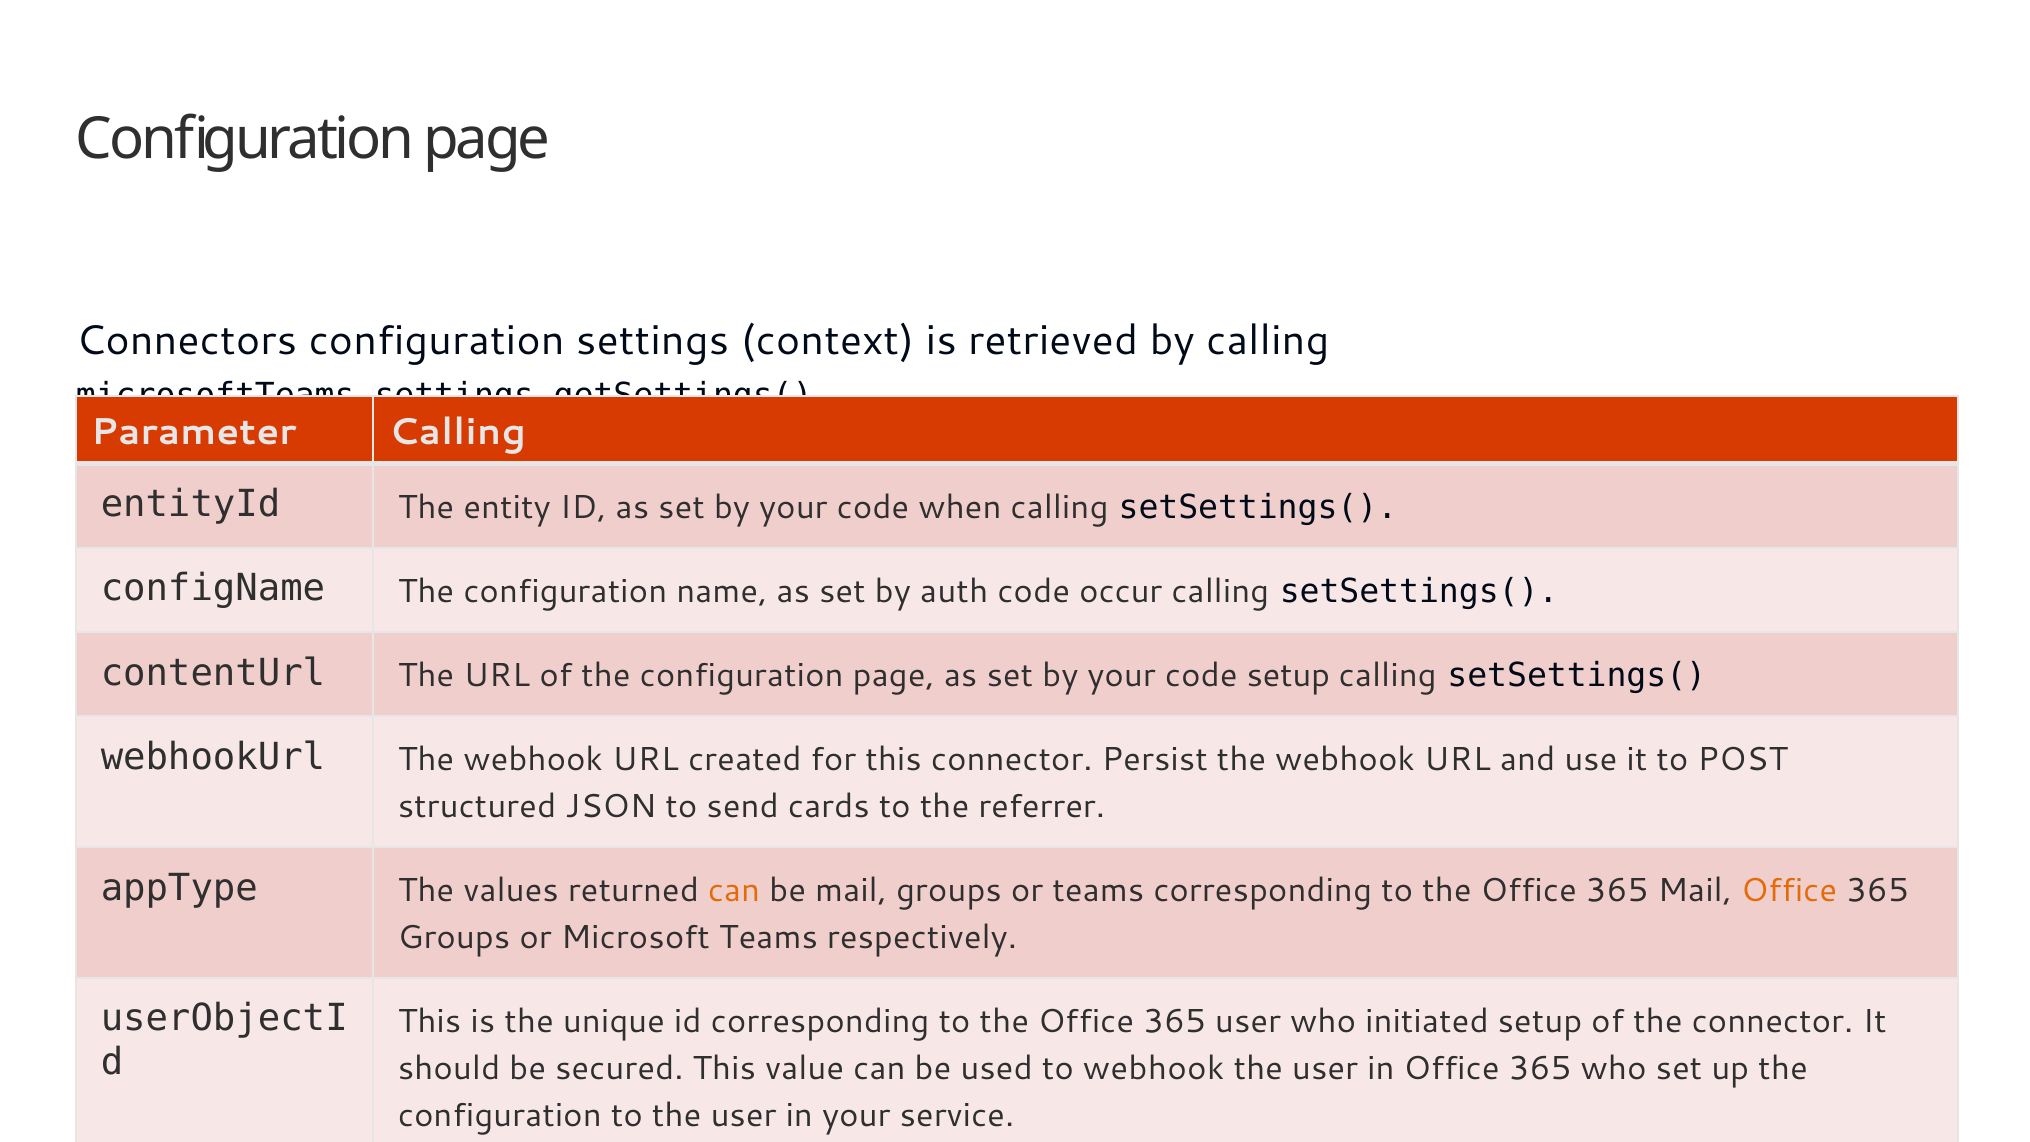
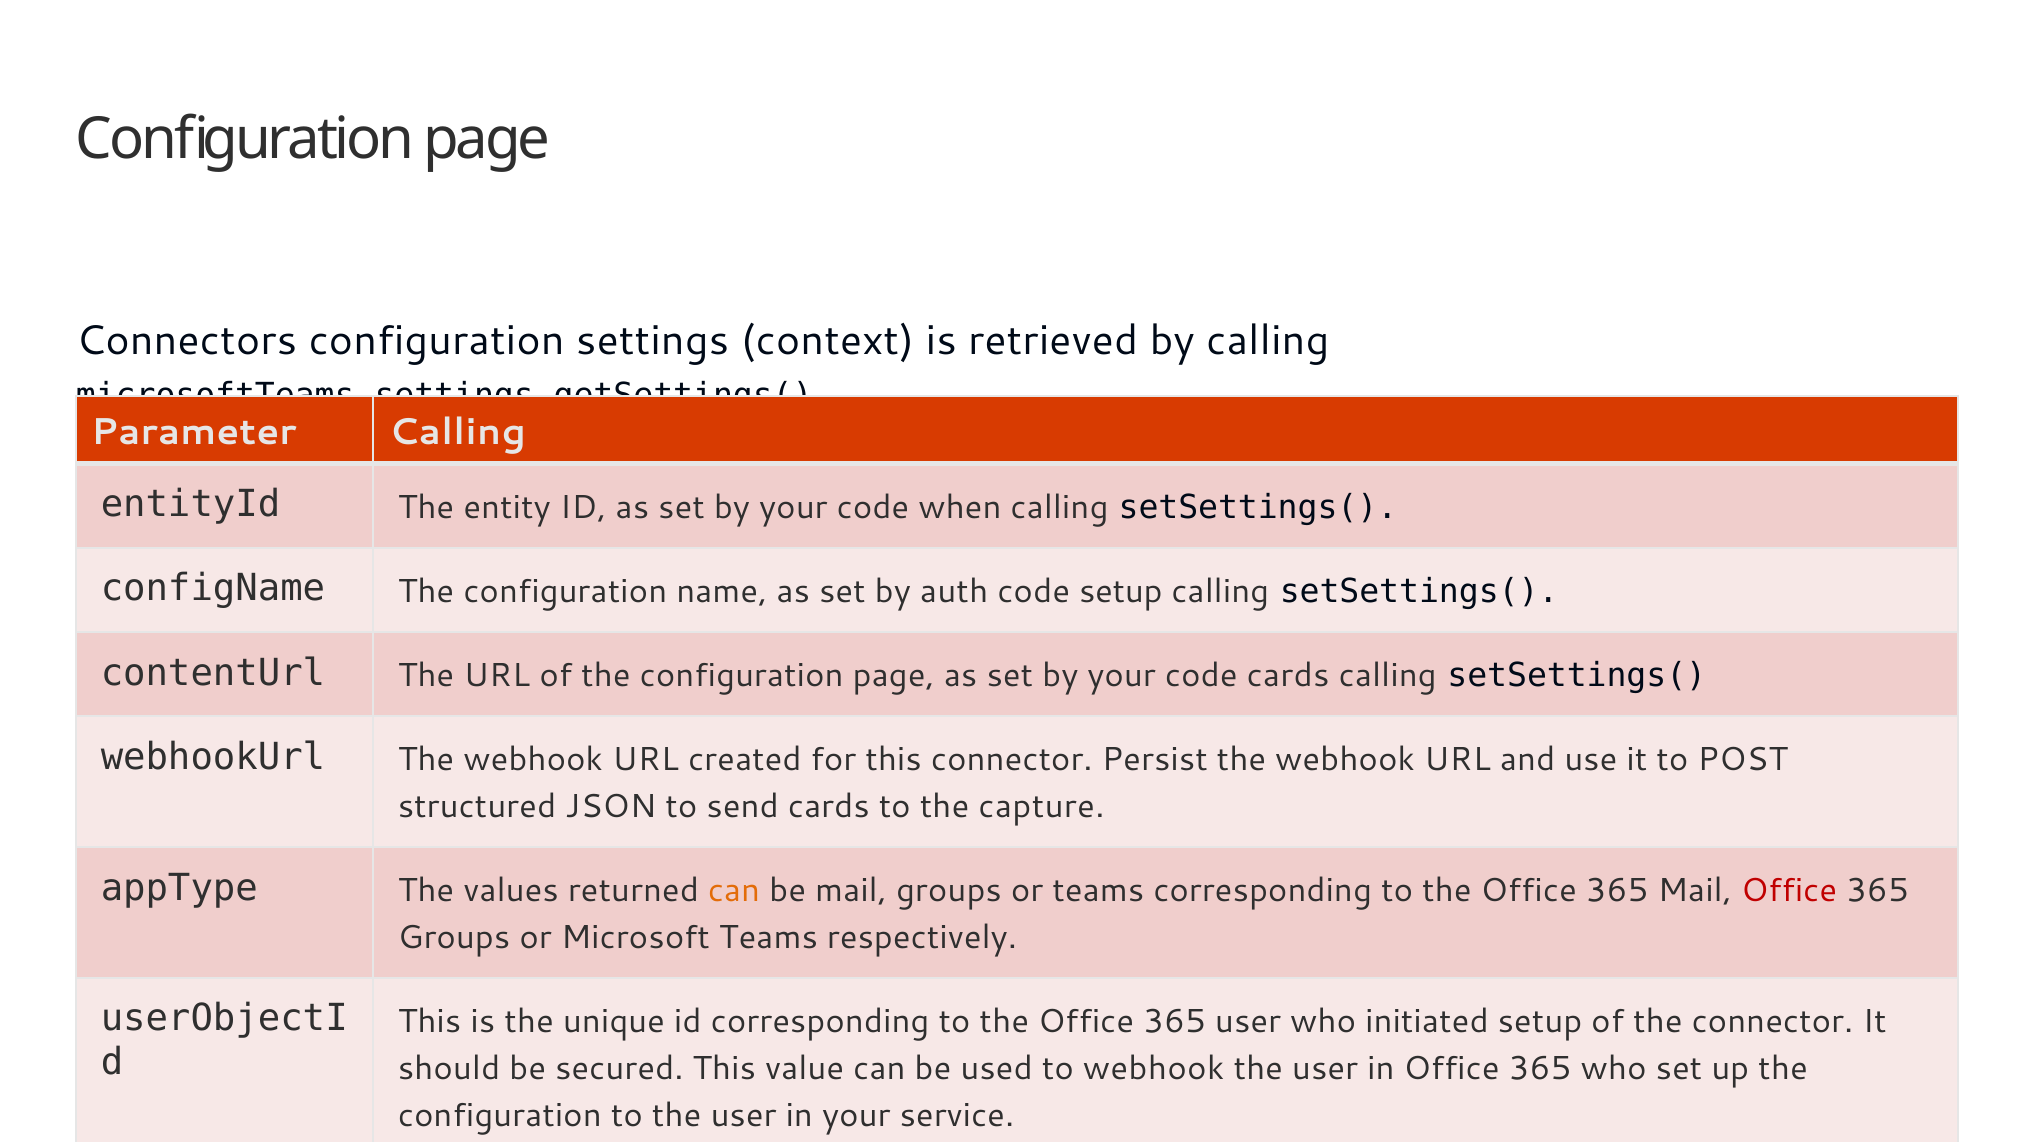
code occur: occur -> setup
code setup: setup -> cards
referrer: referrer -> capture
Office at (1789, 890) colour: orange -> red
